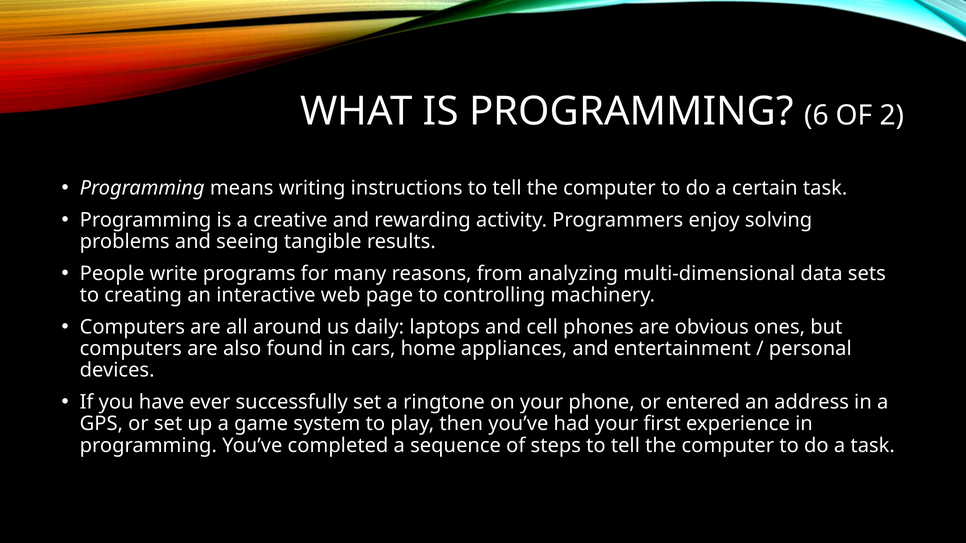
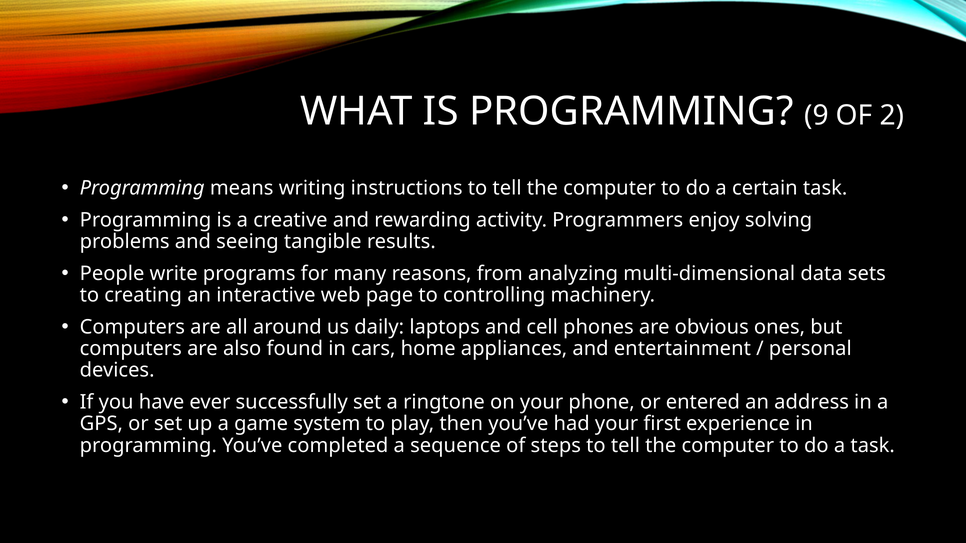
6: 6 -> 9
